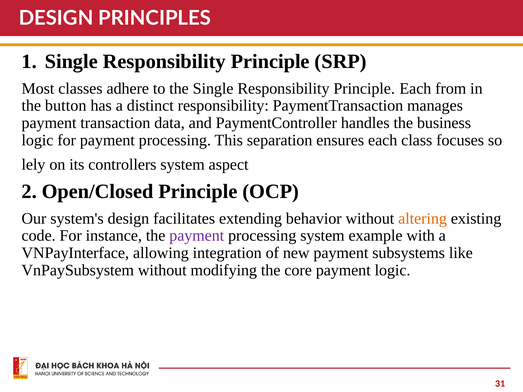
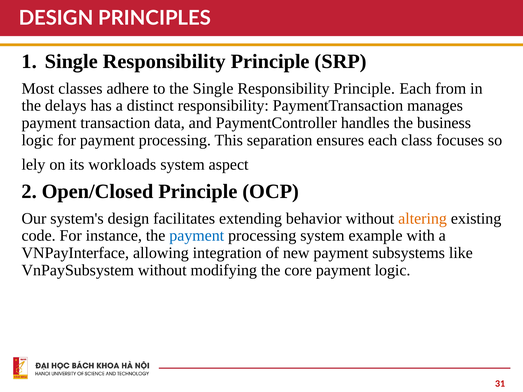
button: button -> delays
controllers: controllers -> workloads
payment at (197, 236) colour: purple -> blue
